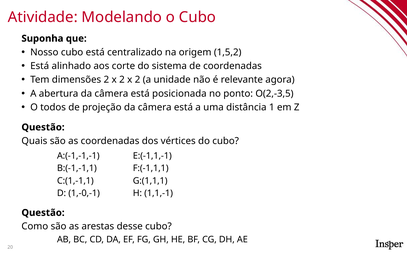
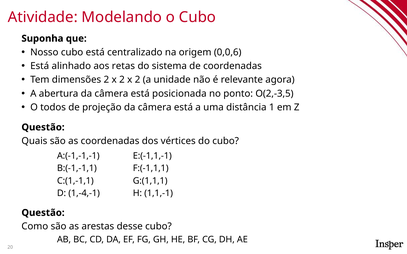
1,5,2: 1,5,2 -> 0,0,6
corte: corte -> retas
1,-0,-1: 1,-0,-1 -> 1,-4,-1
